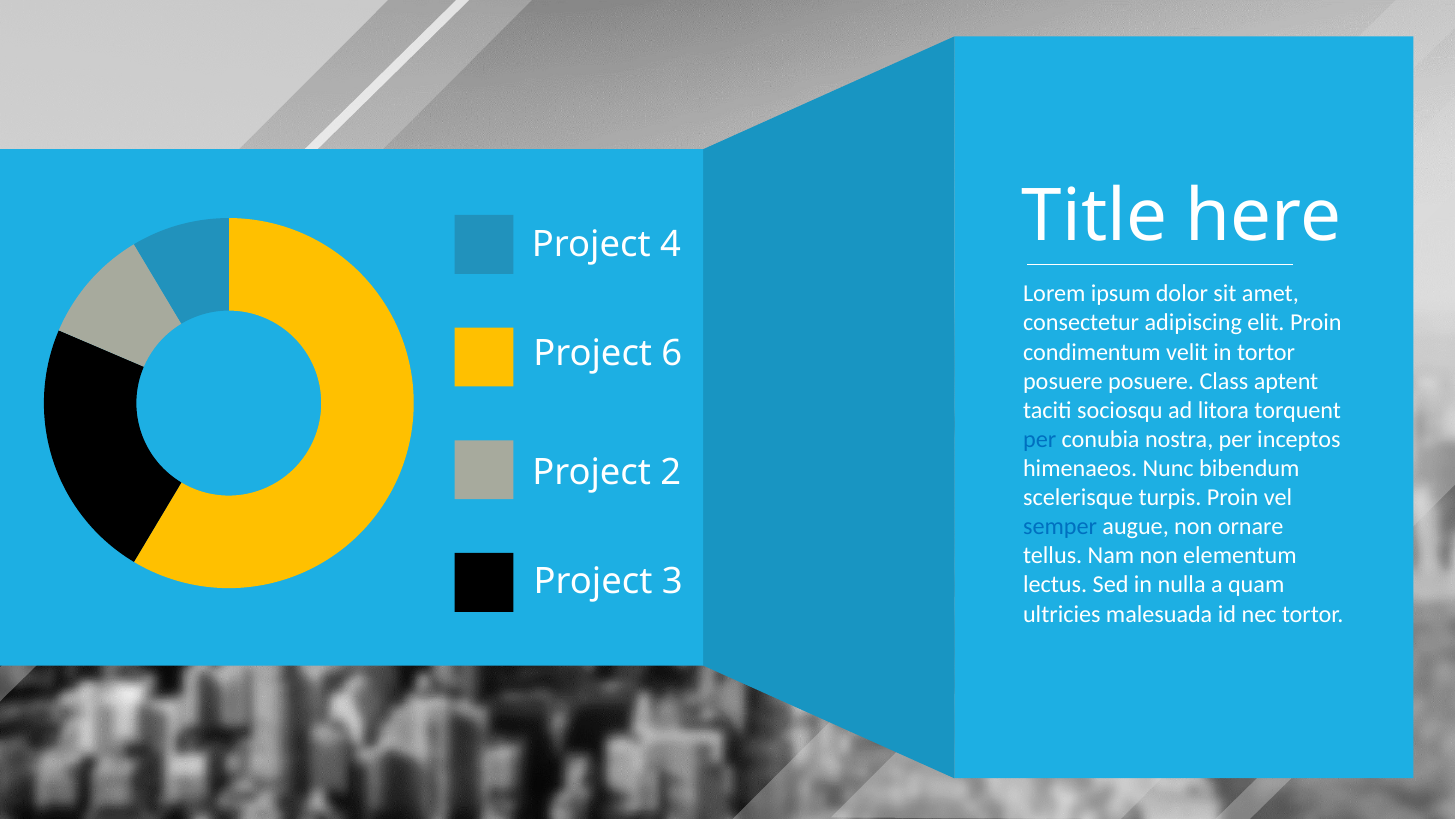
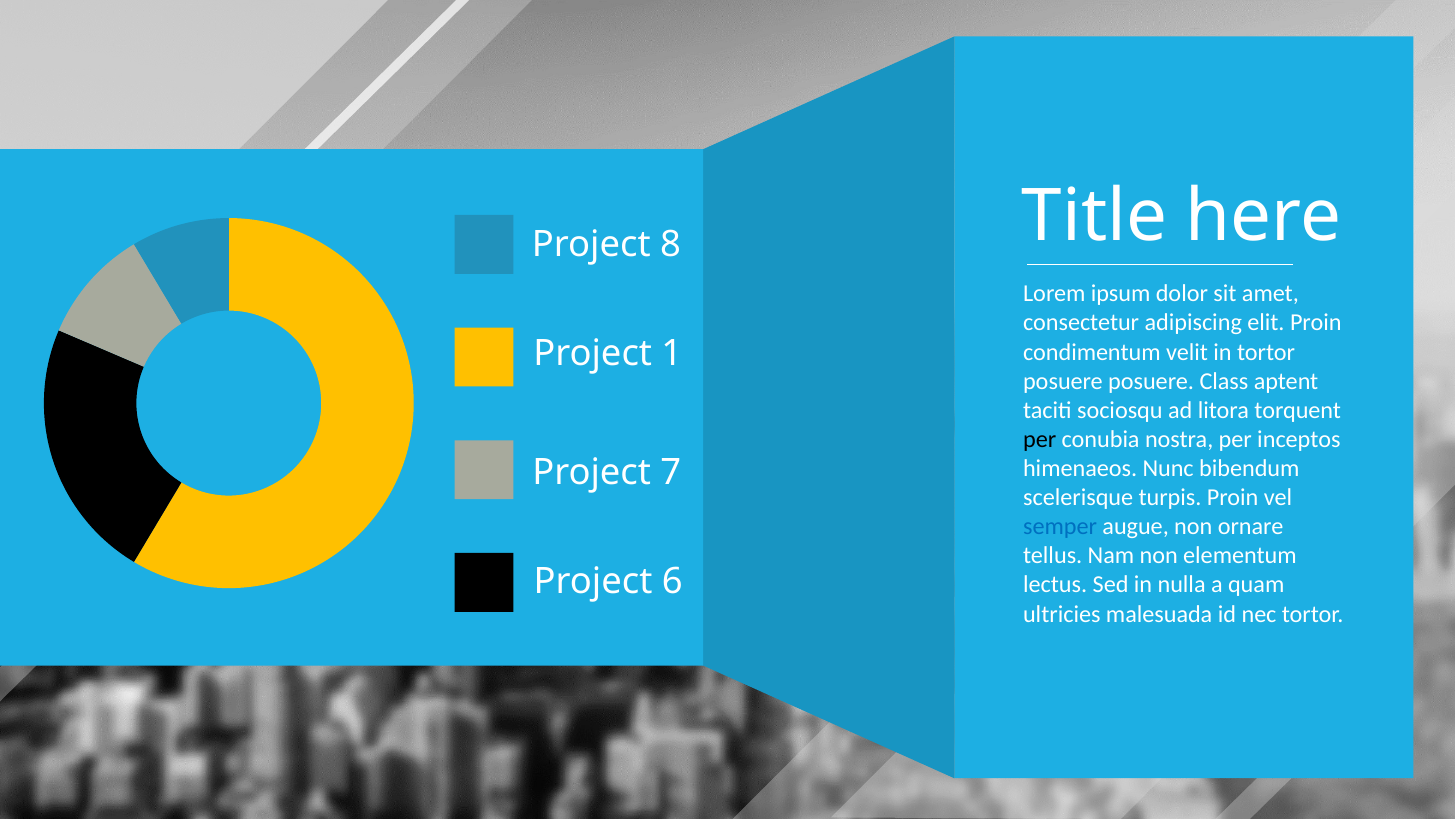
4: 4 -> 8
6: 6 -> 1
per at (1040, 439) colour: blue -> black
2: 2 -> 7
3: 3 -> 6
